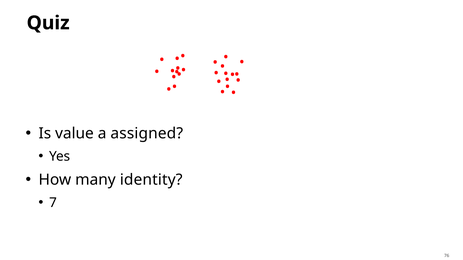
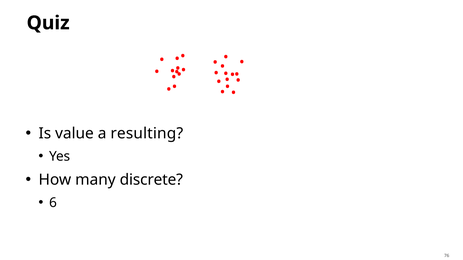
assigned: assigned -> resulting
identity: identity -> discrete
7: 7 -> 6
